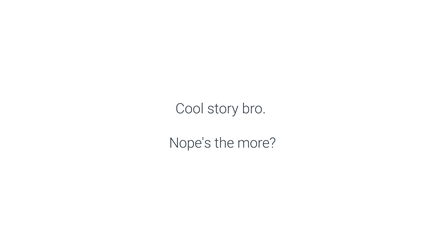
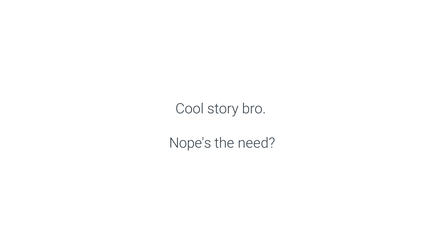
more: more -> need
